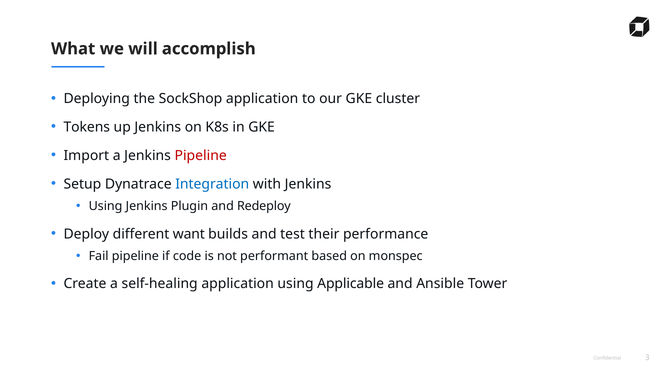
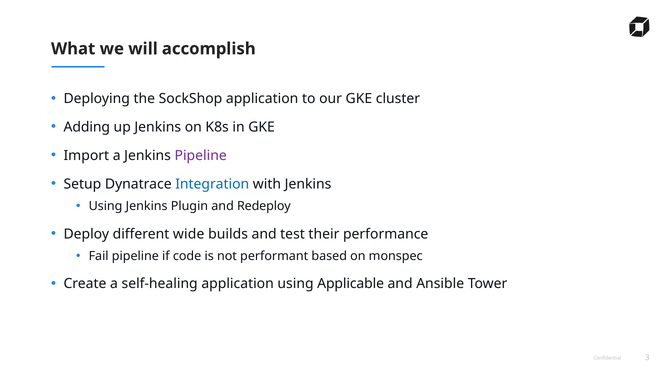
Tokens: Tokens -> Adding
Pipeline at (201, 156) colour: red -> purple
want: want -> wide
